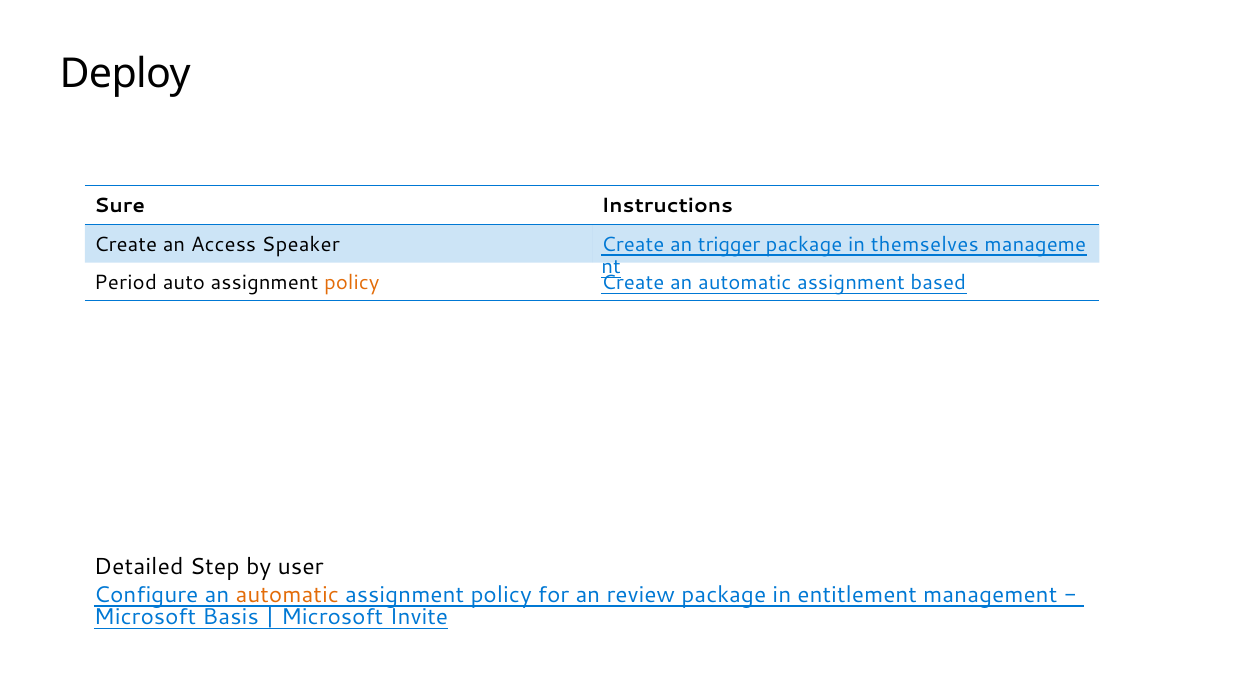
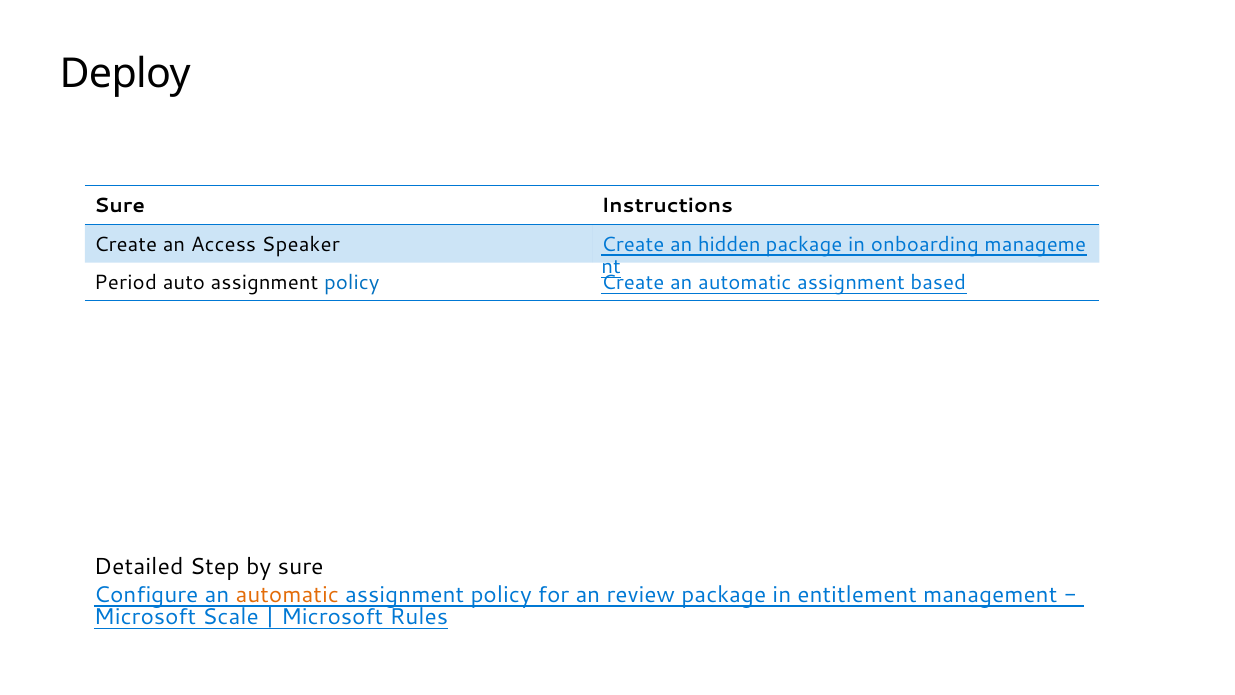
trigger: trigger -> hidden
themselves: themselves -> onboarding
policy at (352, 283) colour: orange -> blue
by user: user -> sure
Basis: Basis -> Scale
Invite: Invite -> Rules
